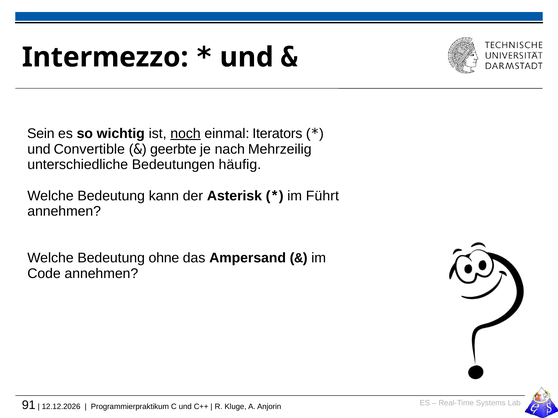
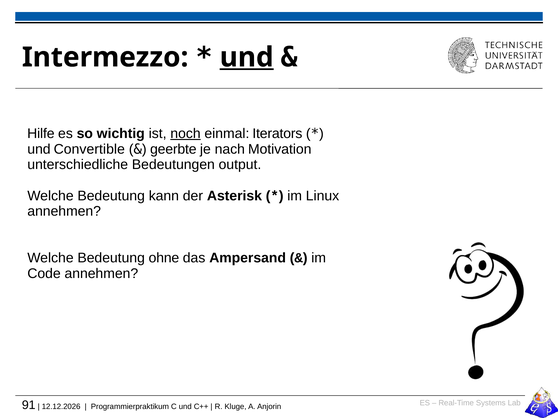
und at (247, 57) underline: none -> present
Sein: Sein -> Hilfe
Mehrzeilig: Mehrzeilig -> Motivation
häufig: häufig -> output
Führt: Führt -> Linux
